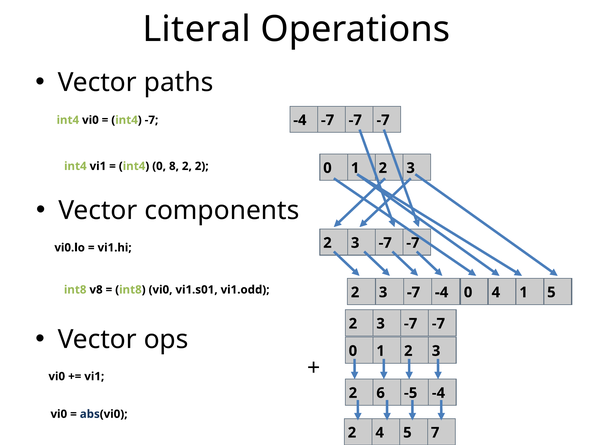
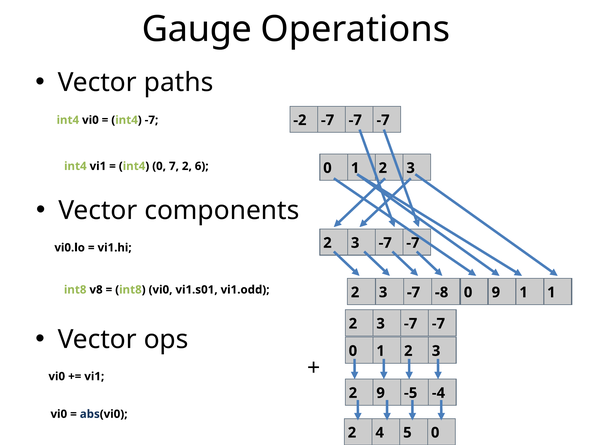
Literal: Literal -> Gauge
-4 at (300, 120): -4 -> -2
8: 8 -> 7
2 2: 2 -> 6
-7 -4: -4 -> -8
0 4: 4 -> 9
1 5: 5 -> 1
2 6: 6 -> 9
5 7: 7 -> 0
